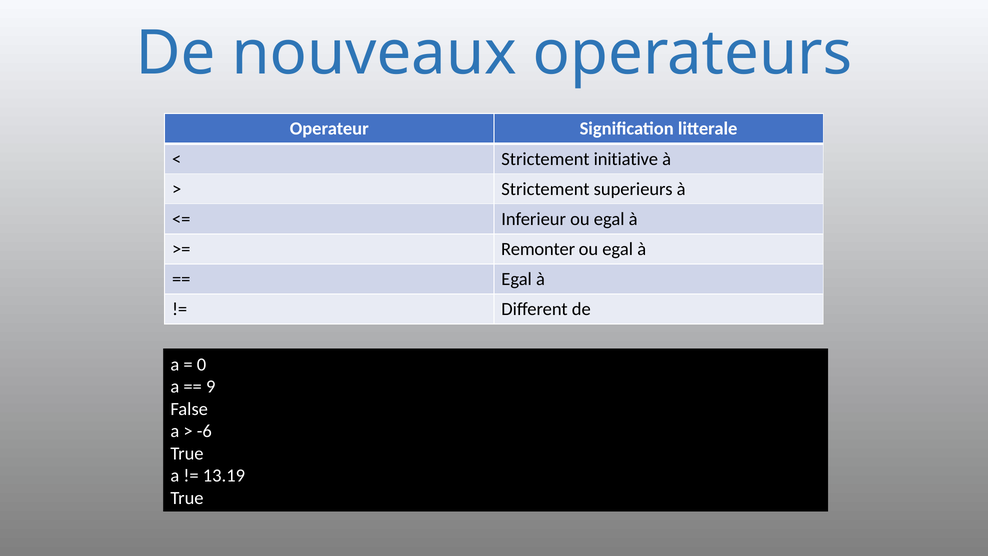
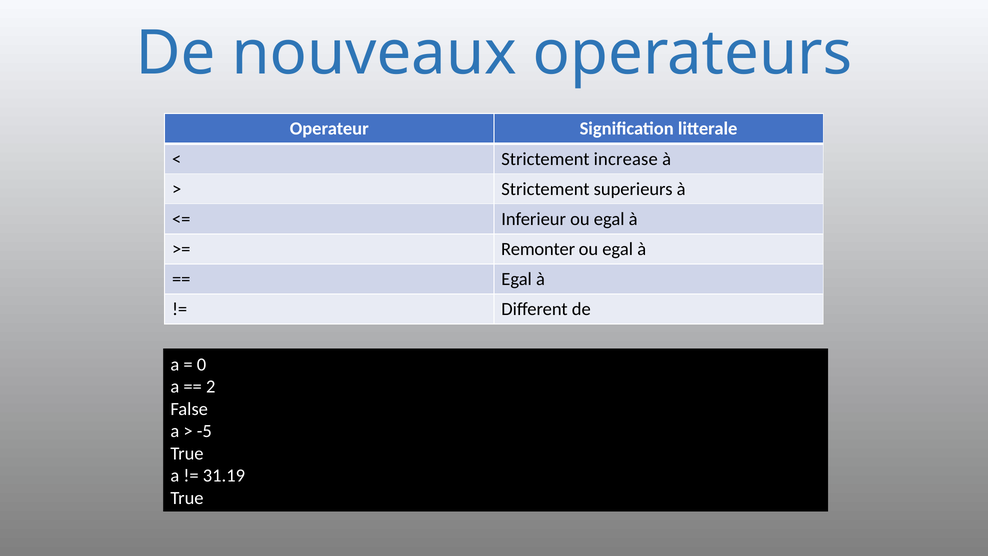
initiative: initiative -> increase
9: 9 -> 2
-6: -6 -> -5
13.19: 13.19 -> 31.19
